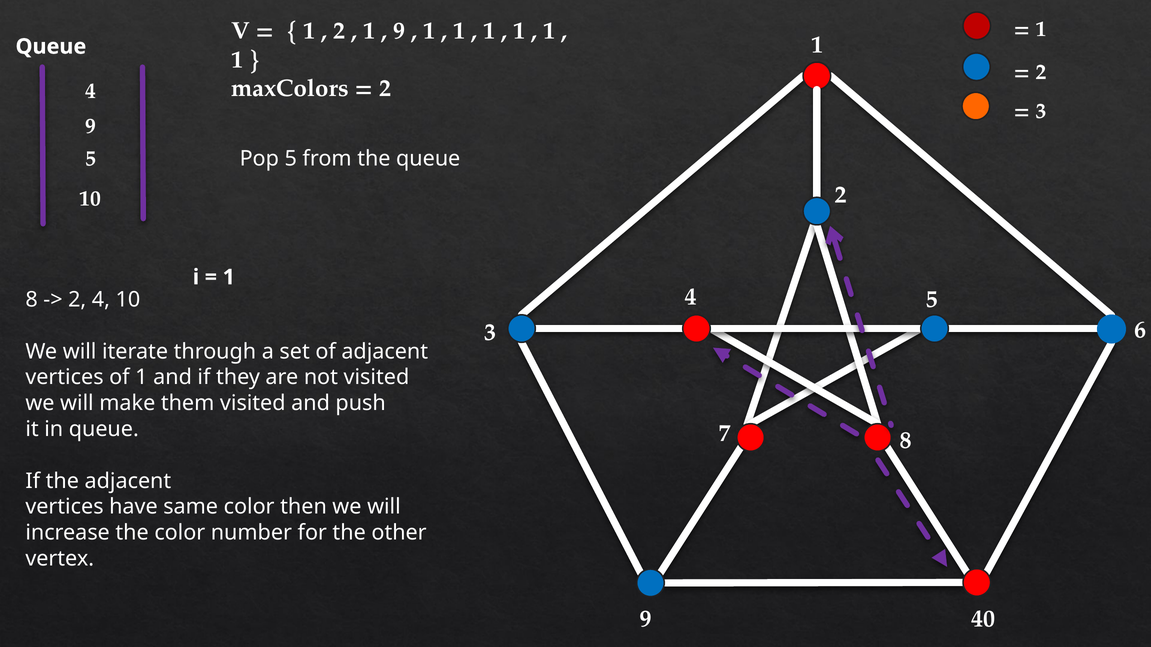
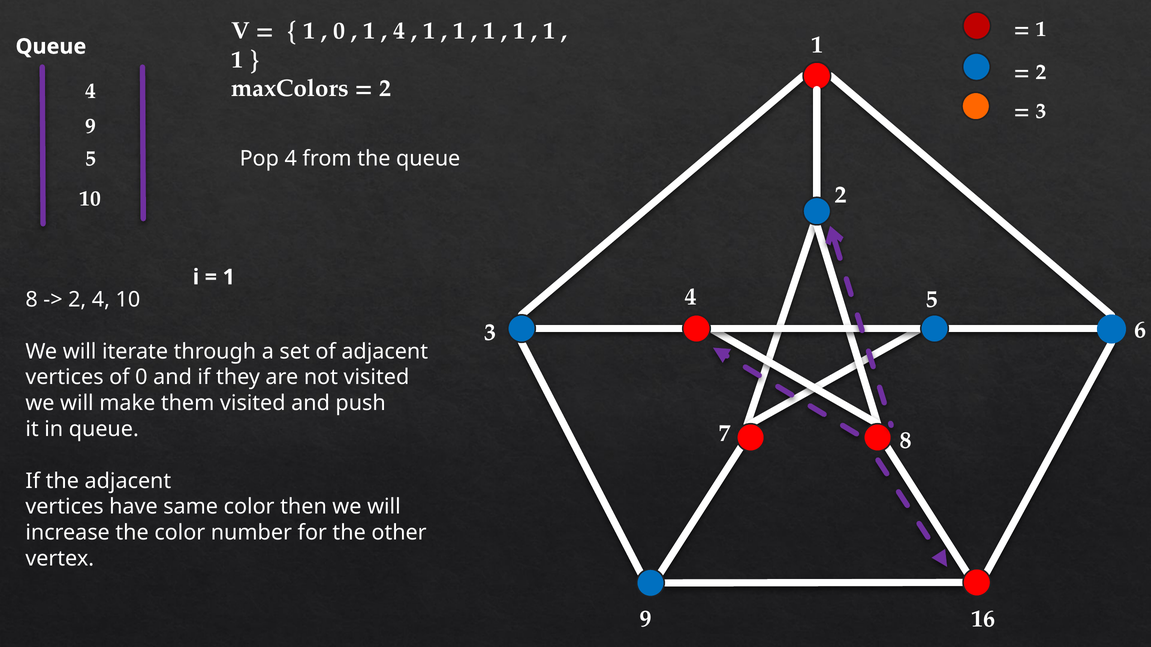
2 at (339, 31): 2 -> 0
9 at (399, 31): 9 -> 4
Pop 5: 5 -> 4
of 1: 1 -> 0
40: 40 -> 16
